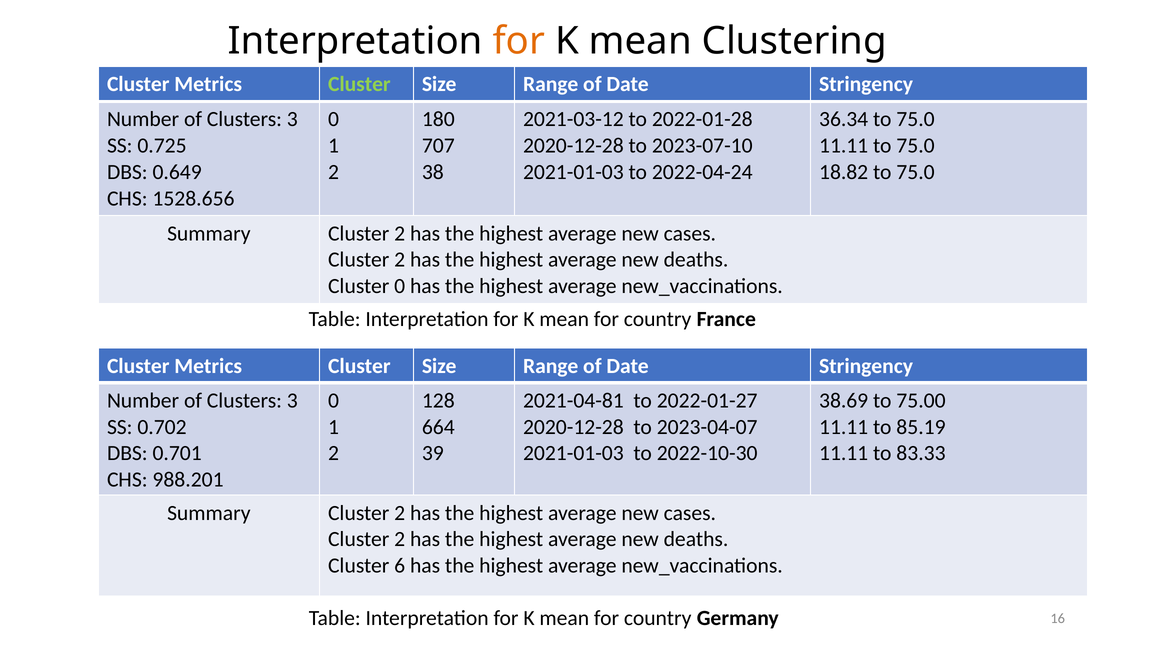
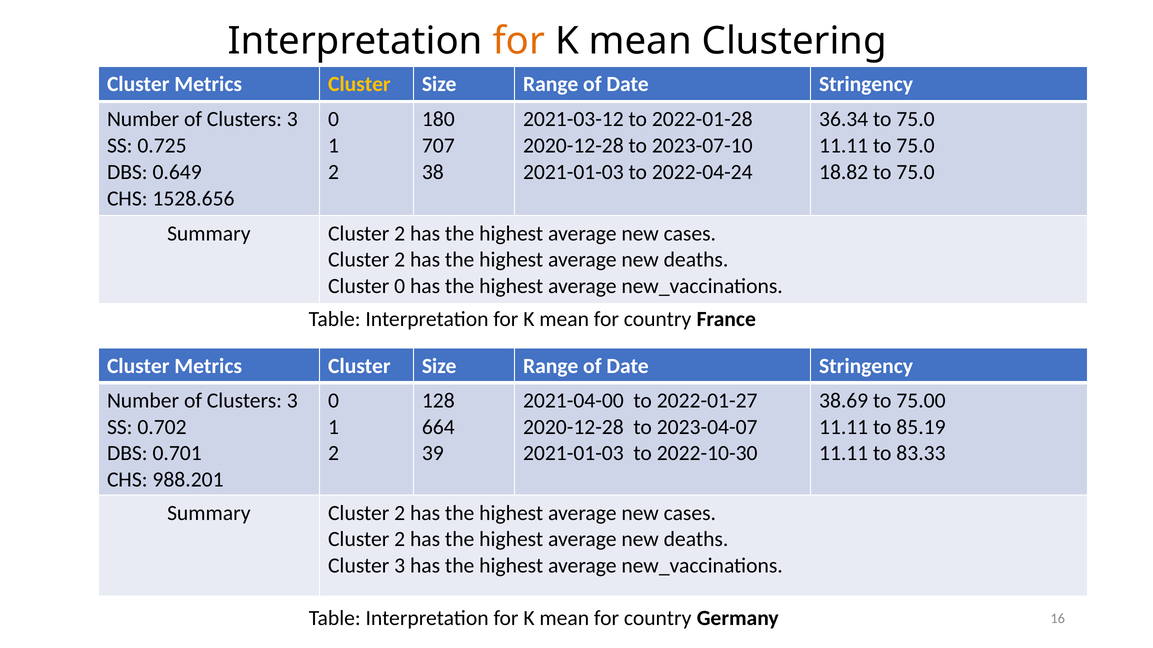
Cluster at (359, 84) colour: light green -> yellow
2021-04-81: 2021-04-81 -> 2021-04-00
Cluster 6: 6 -> 3
